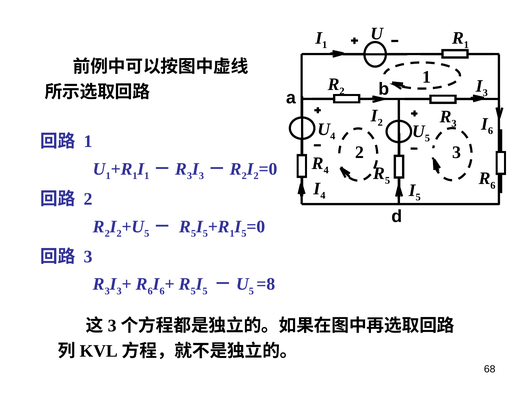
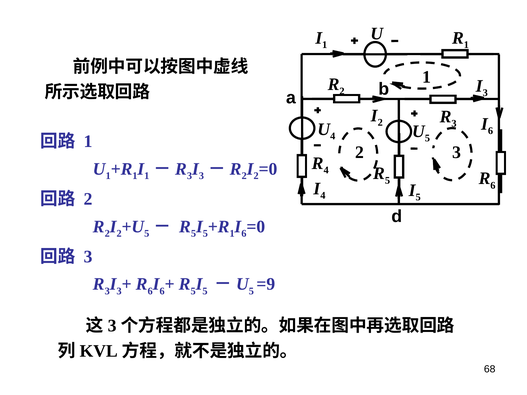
5 at (244, 234): 5 -> 6
=8: =8 -> =9
